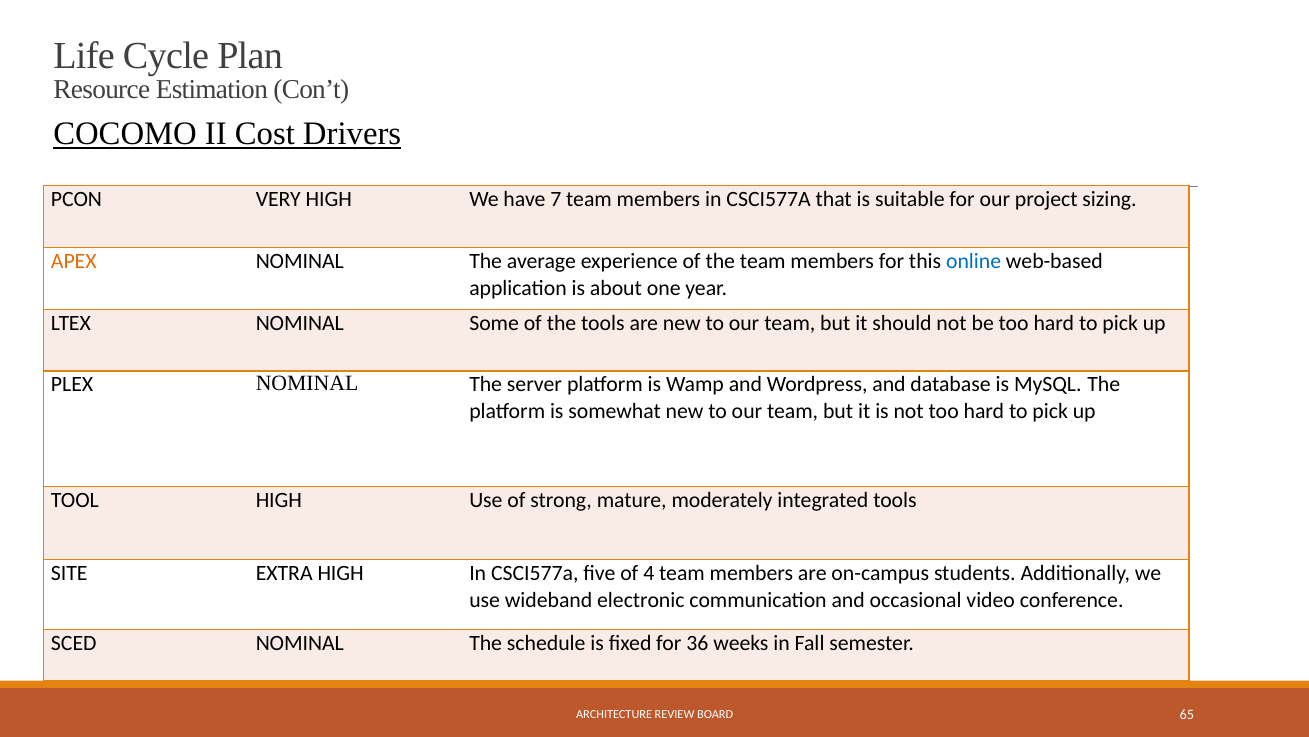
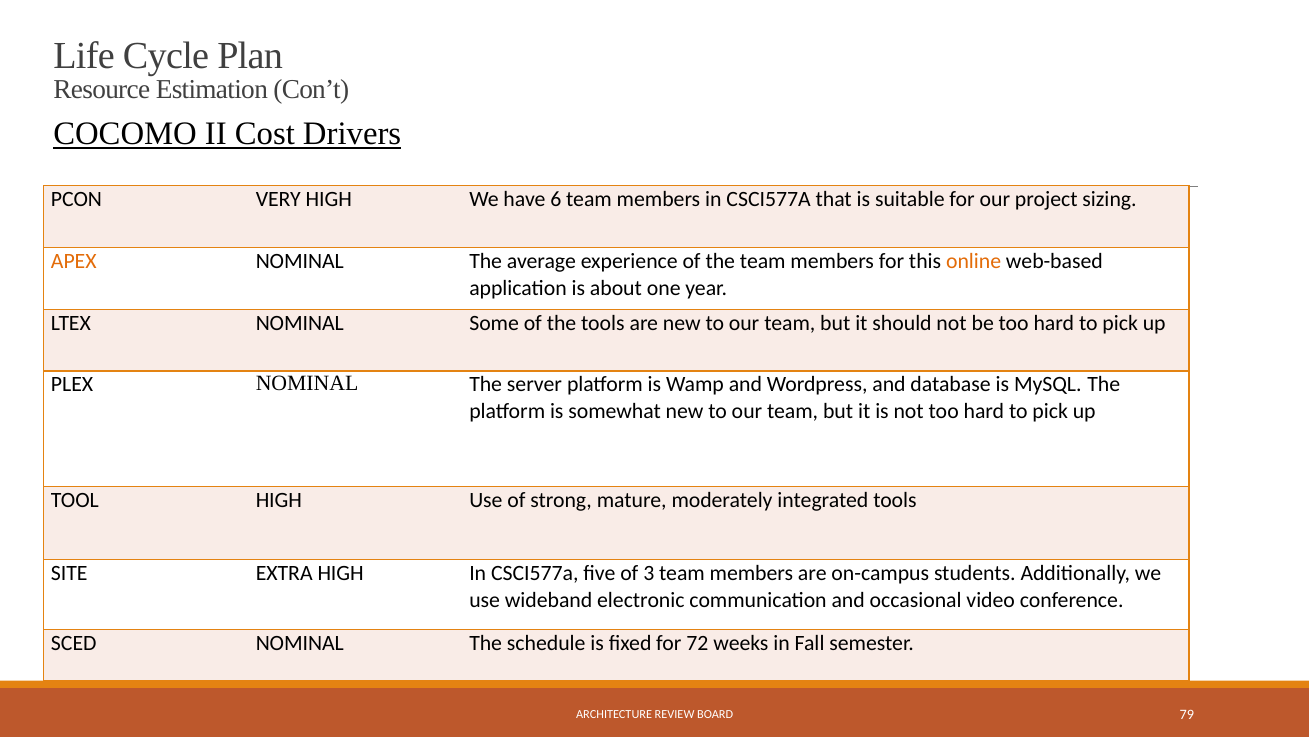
7: 7 -> 6
online colour: blue -> orange
4: 4 -> 3
36: 36 -> 72
65: 65 -> 79
